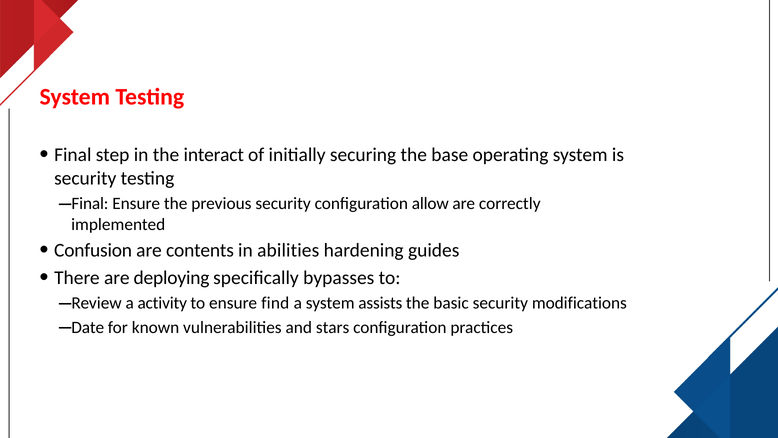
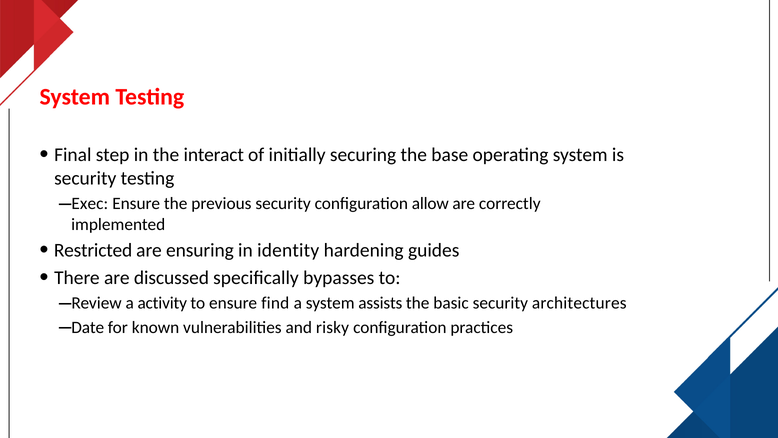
Final at (90, 203): Final -> Exec
Confusion: Confusion -> Restricted
contents: contents -> ensuring
abilities: abilities -> identity
deploying: deploying -> discussed
modifications: modifications -> architectures
stars: stars -> risky
